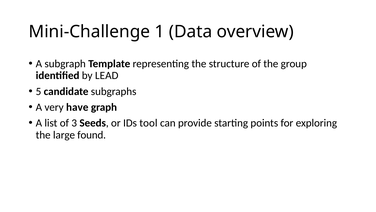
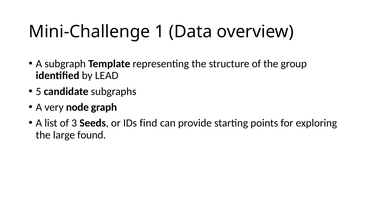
have: have -> node
tool: tool -> find
